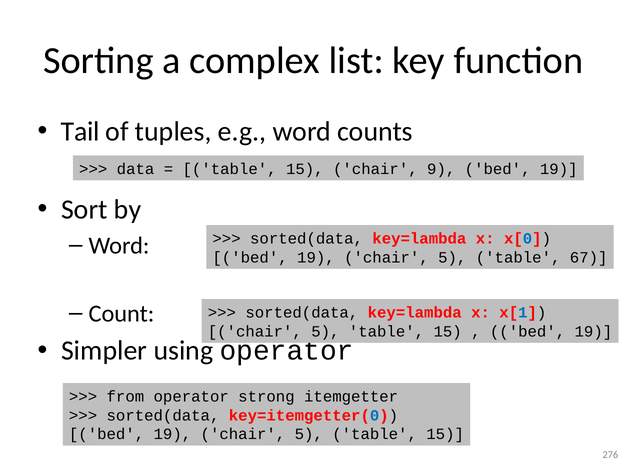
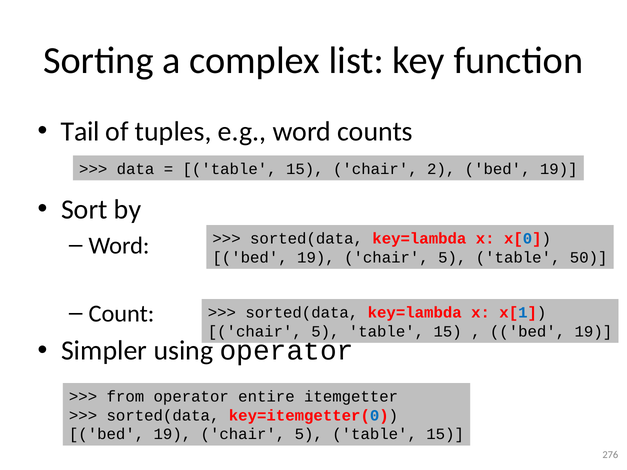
9: 9 -> 2
67: 67 -> 50
strong: strong -> entire
